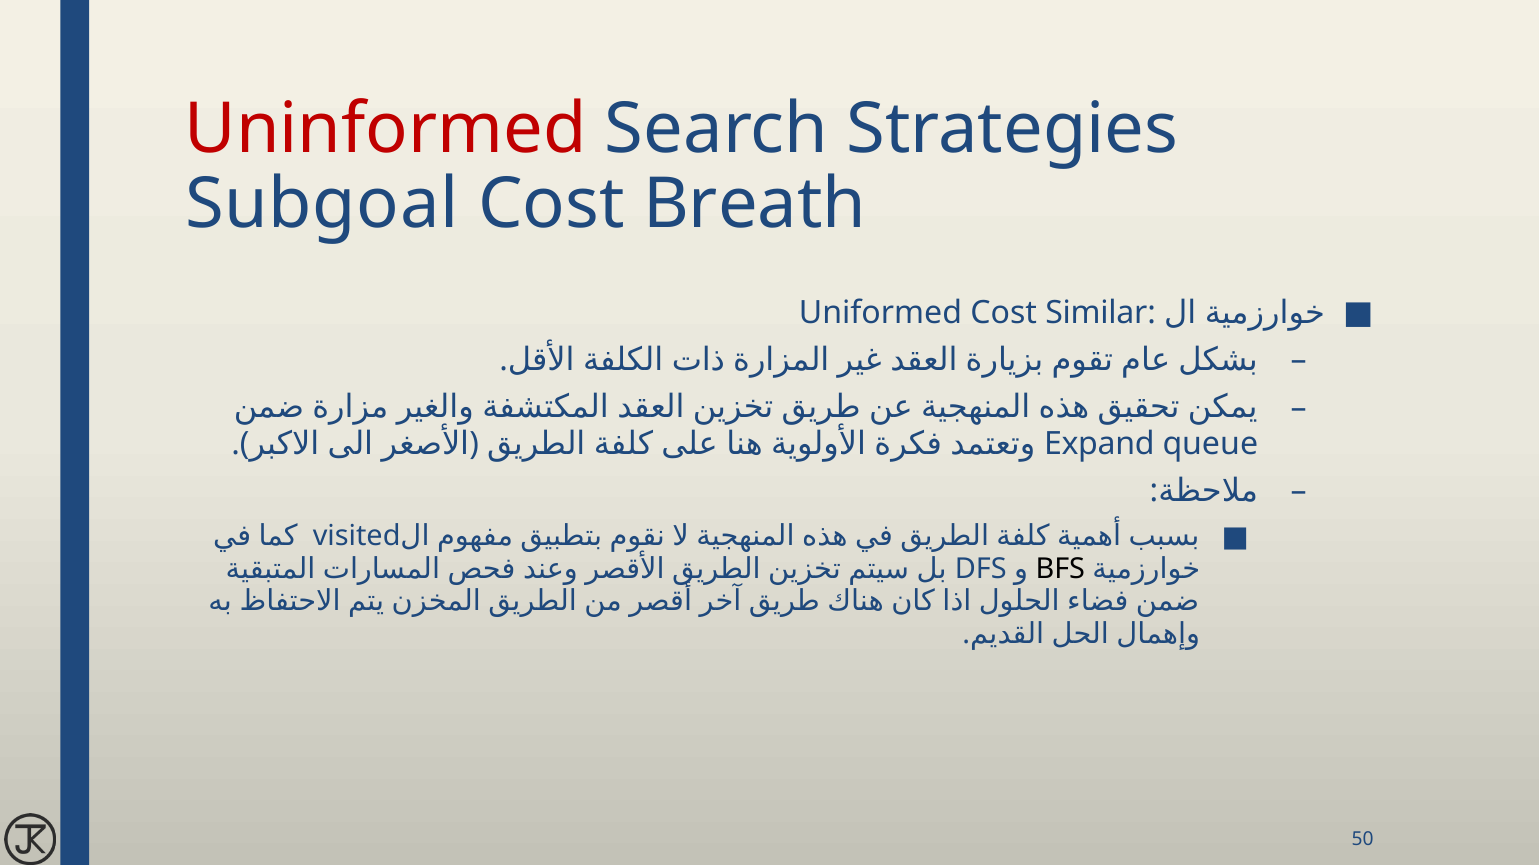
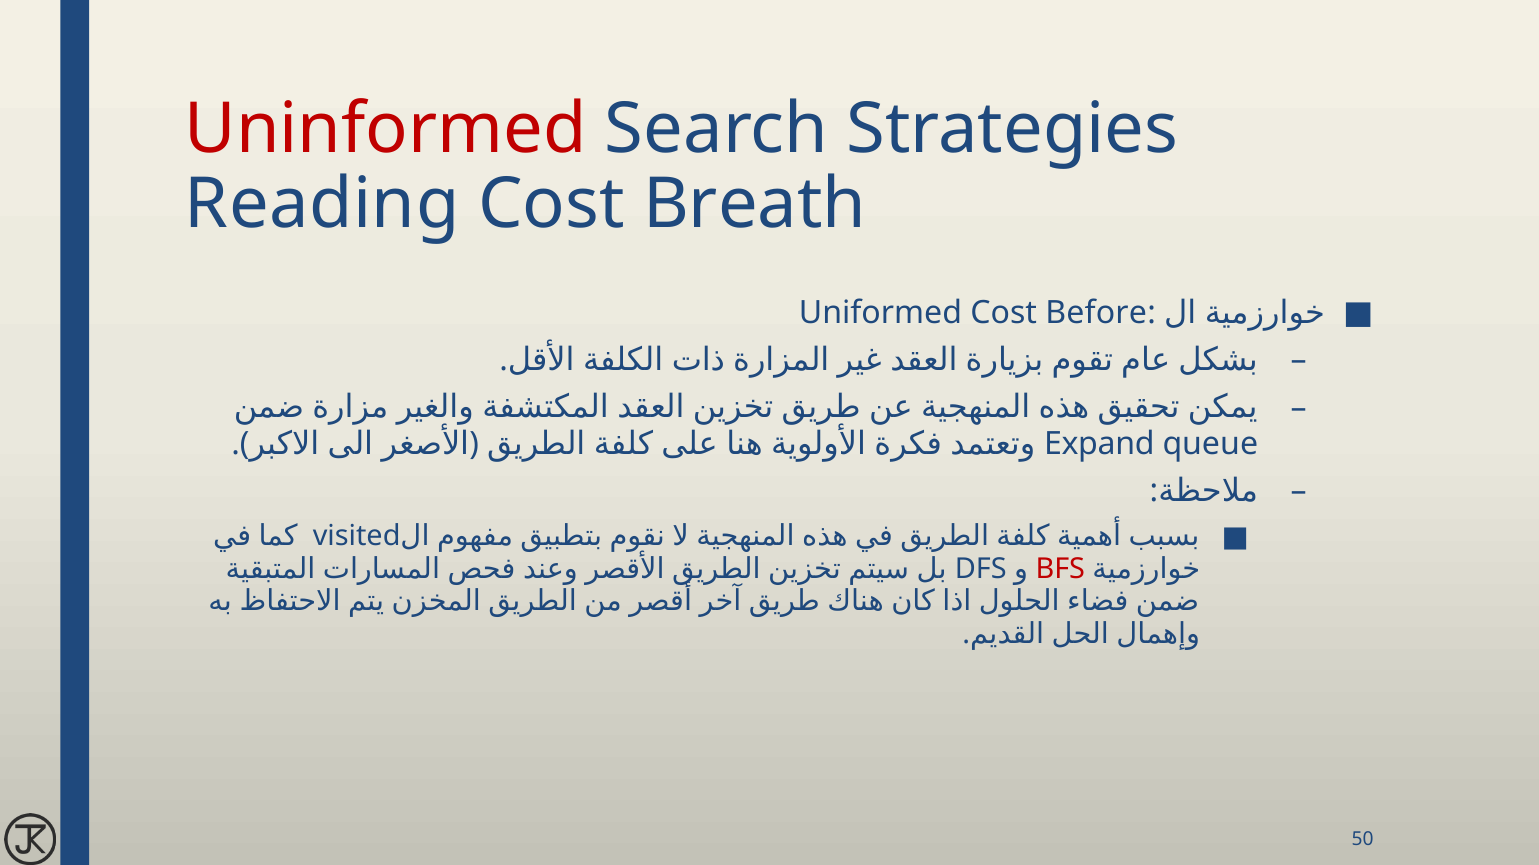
Subgoal: Subgoal -> Reading
Similar: Similar -> Before
BFS colour: black -> red
